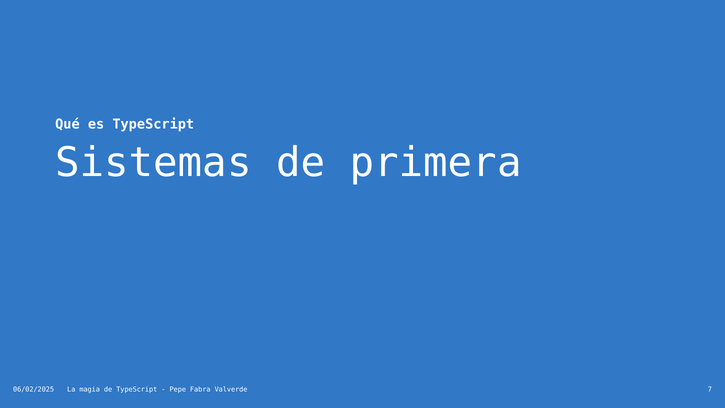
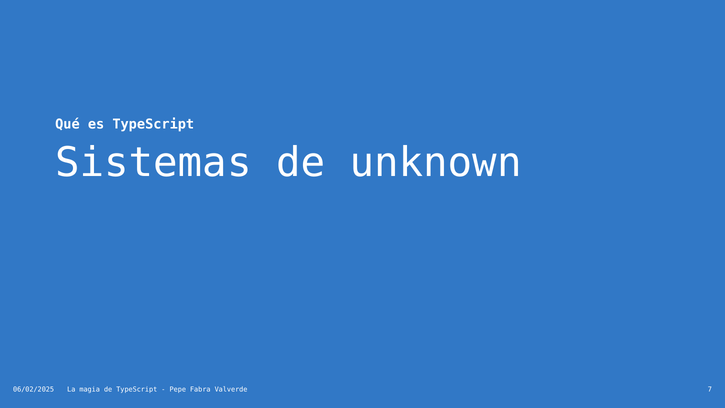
primera: primera -> unknown
